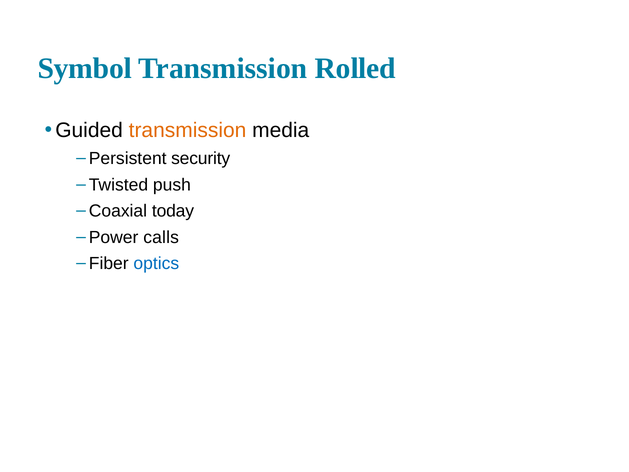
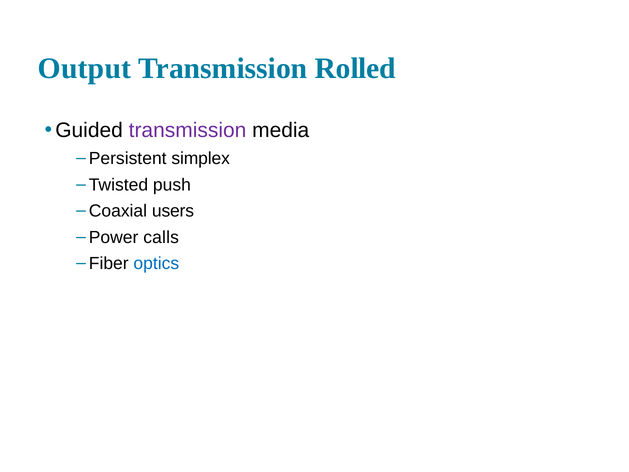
Symbol: Symbol -> Output
transmission at (188, 130) colour: orange -> purple
security: security -> simplex
today: today -> users
